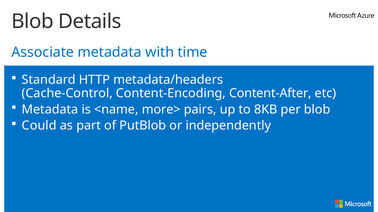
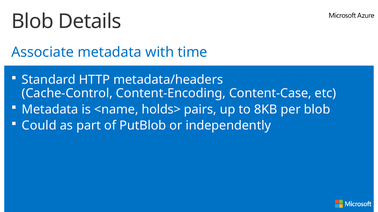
Content-After: Content-After -> Content-Case
more>: more> -> holds>
